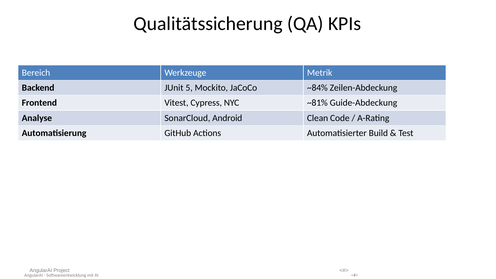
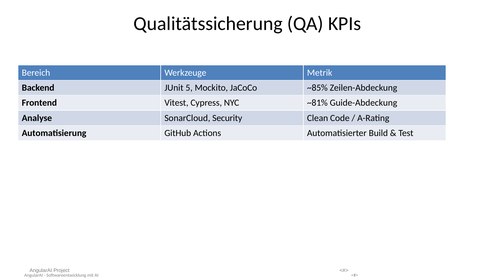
~84%: ~84% -> ~85%
Android: Android -> Security
